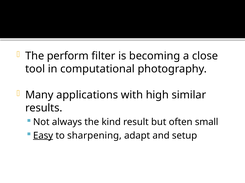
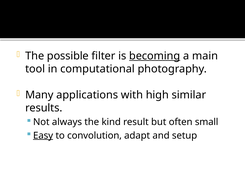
perform: perform -> possible
becoming underline: none -> present
close: close -> main
sharpening: sharpening -> convolution
